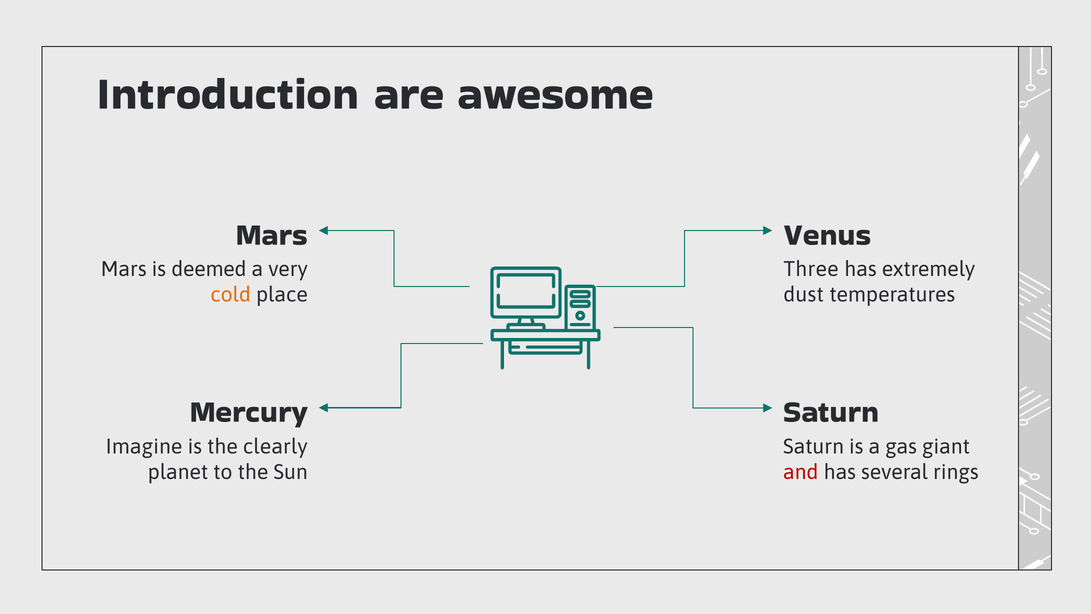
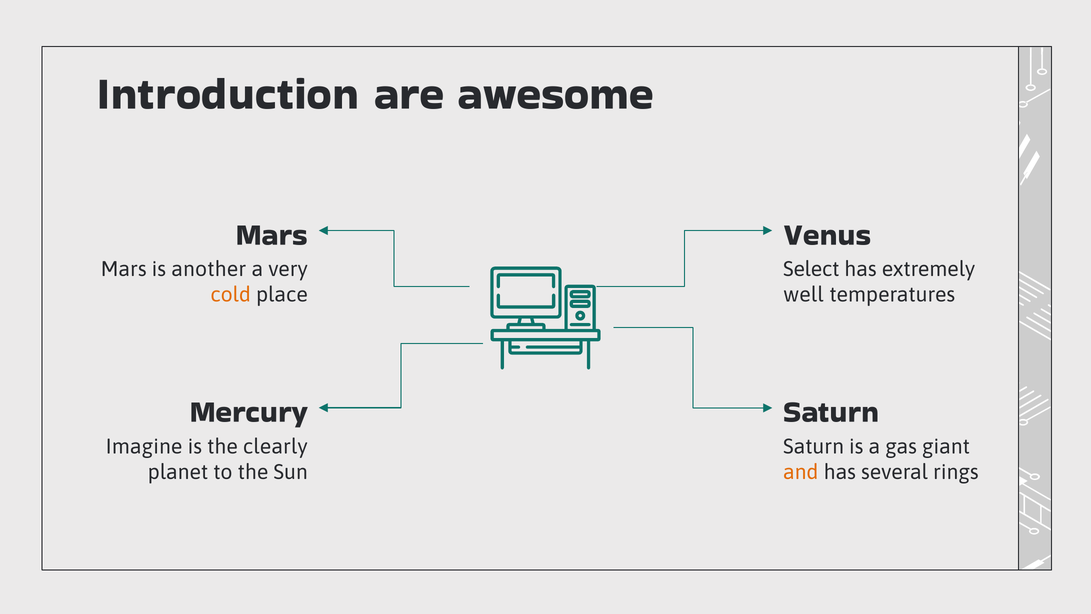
deemed: deemed -> another
Three: Three -> Select
dust: dust -> well
and colour: red -> orange
